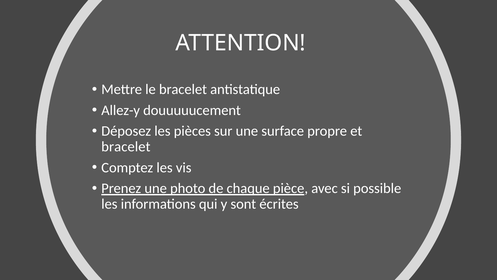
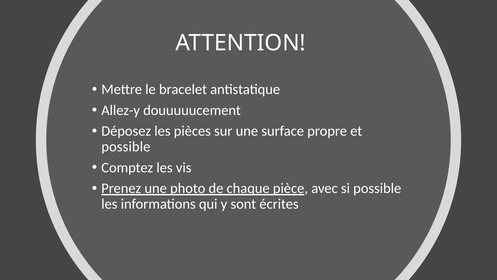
bracelet at (126, 147): bracelet -> possible
